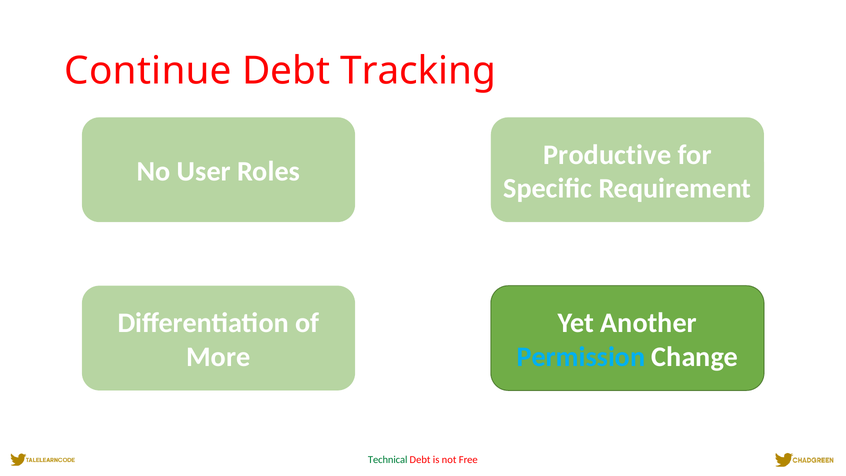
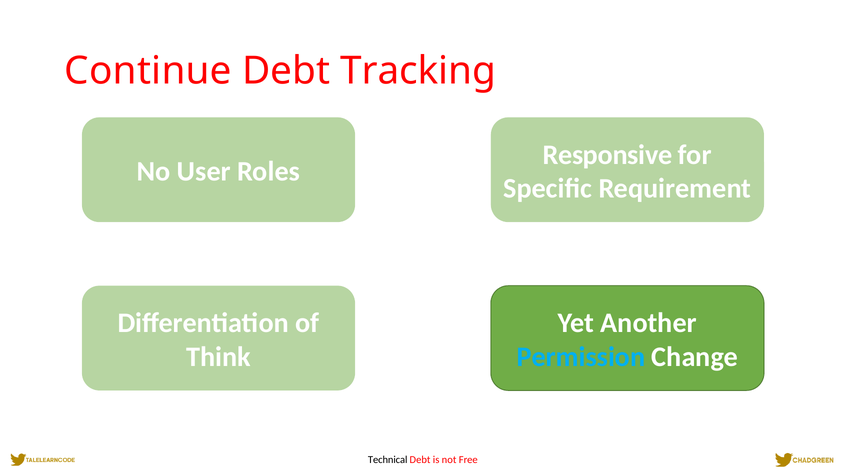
Productive: Productive -> Responsive
More: More -> Think
Technical colour: green -> black
